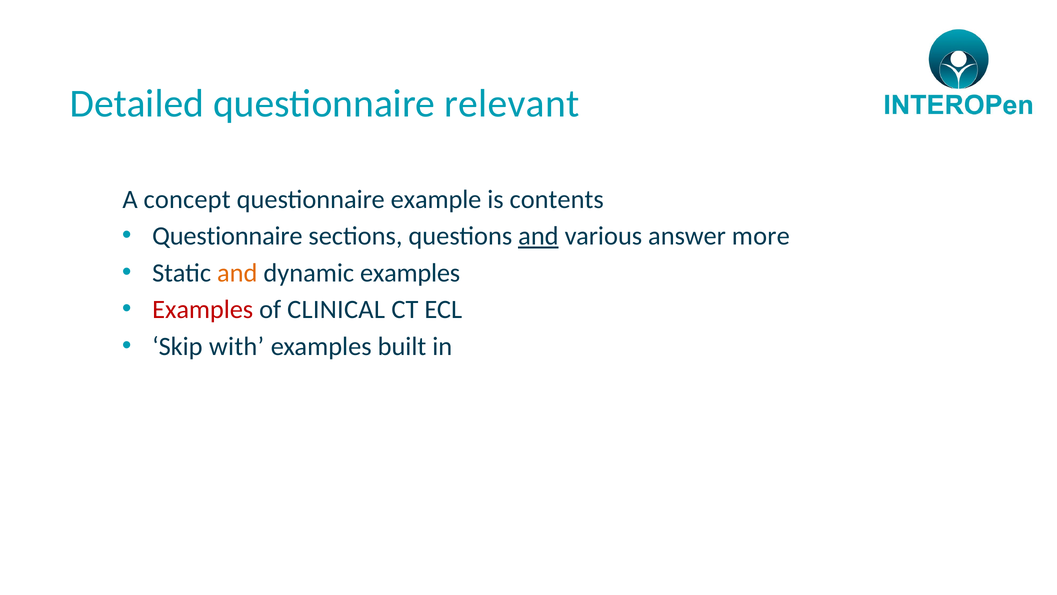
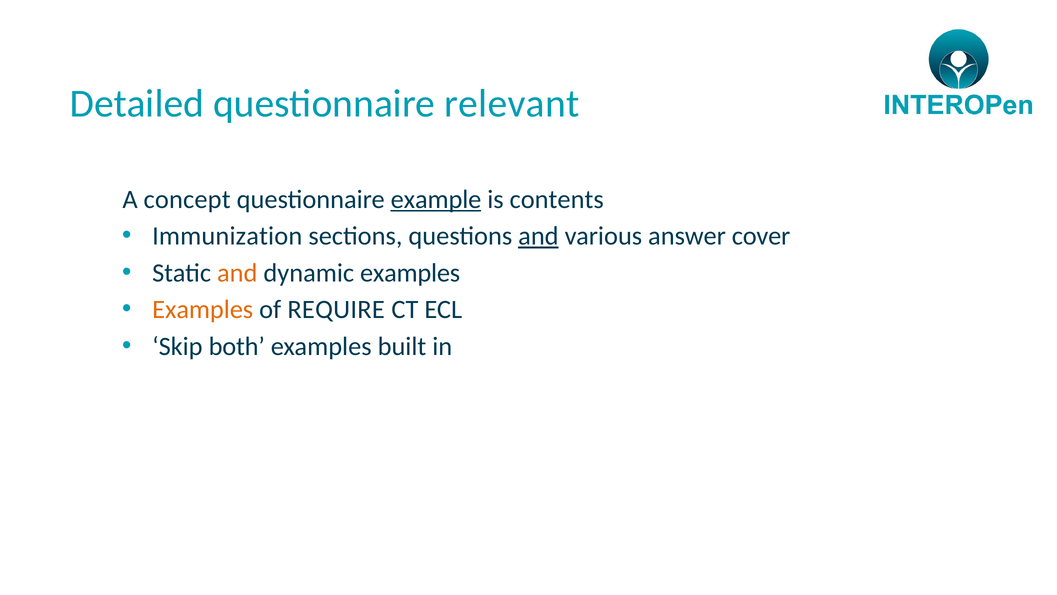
example underline: none -> present
Questionnaire at (227, 236): Questionnaire -> Immunization
more: more -> cover
Examples at (203, 309) colour: red -> orange
CLINICAL: CLINICAL -> REQUIRE
with: with -> both
